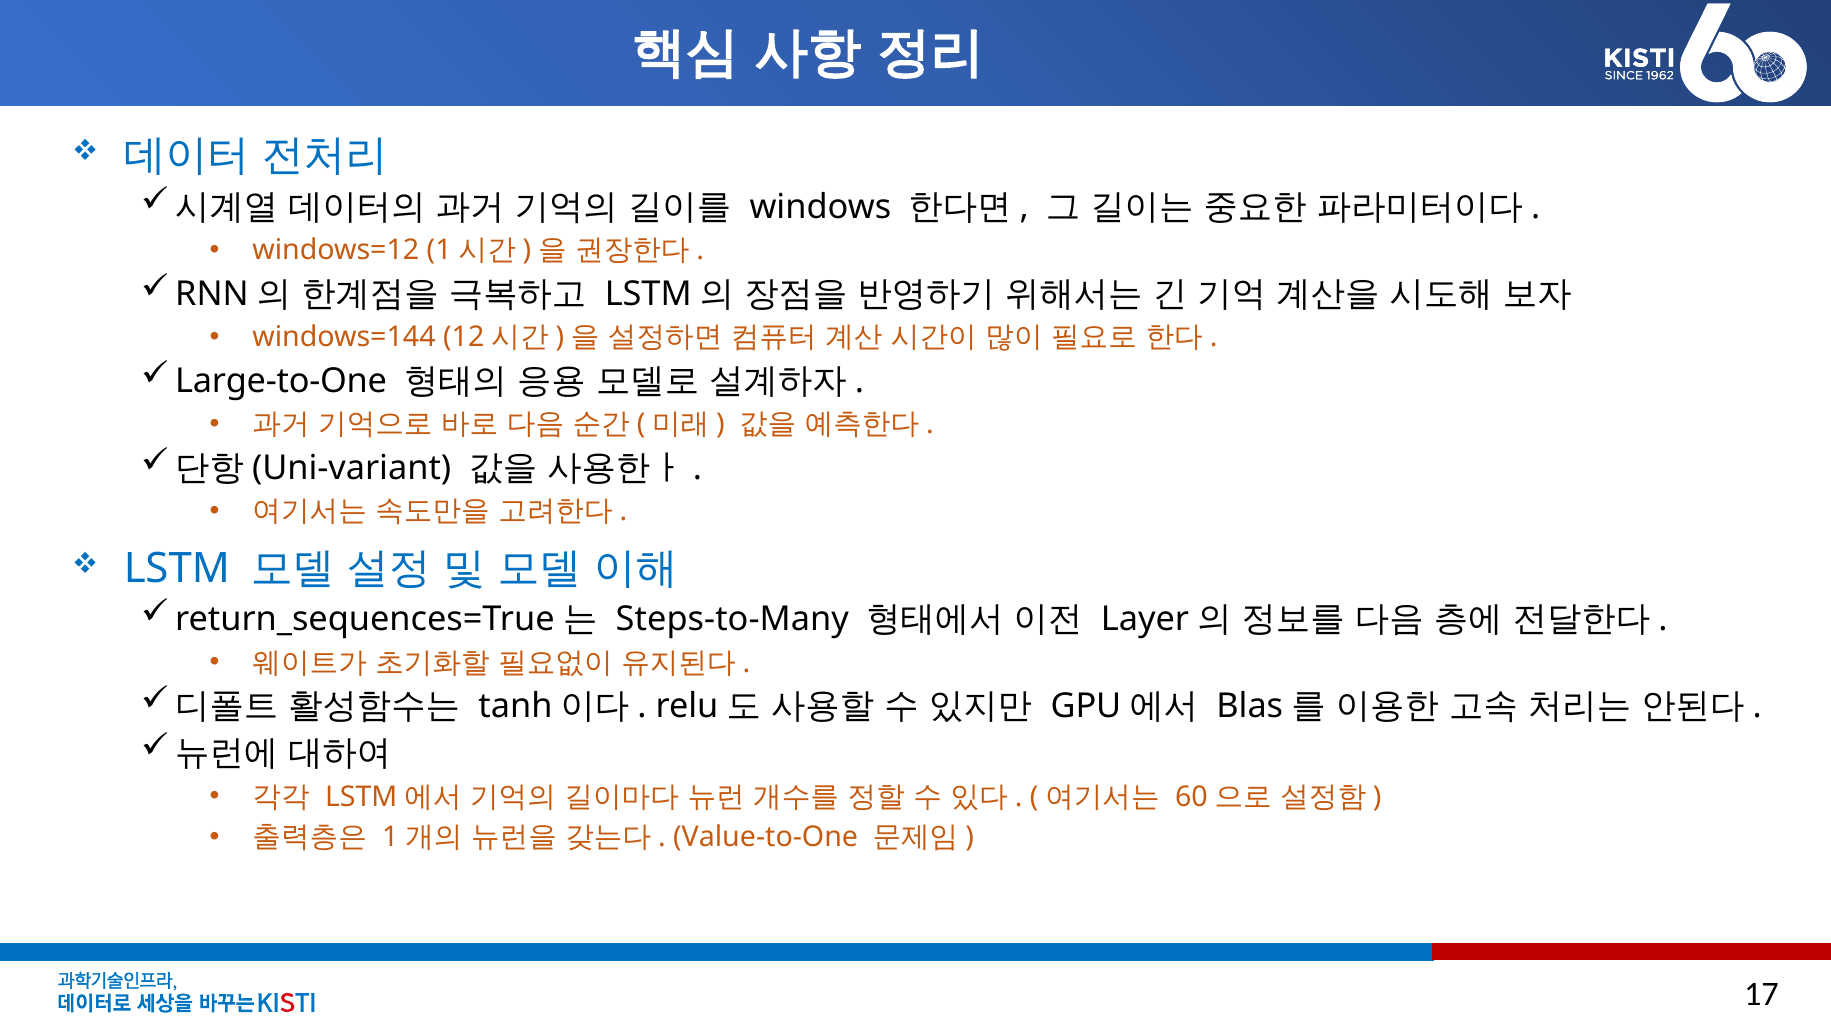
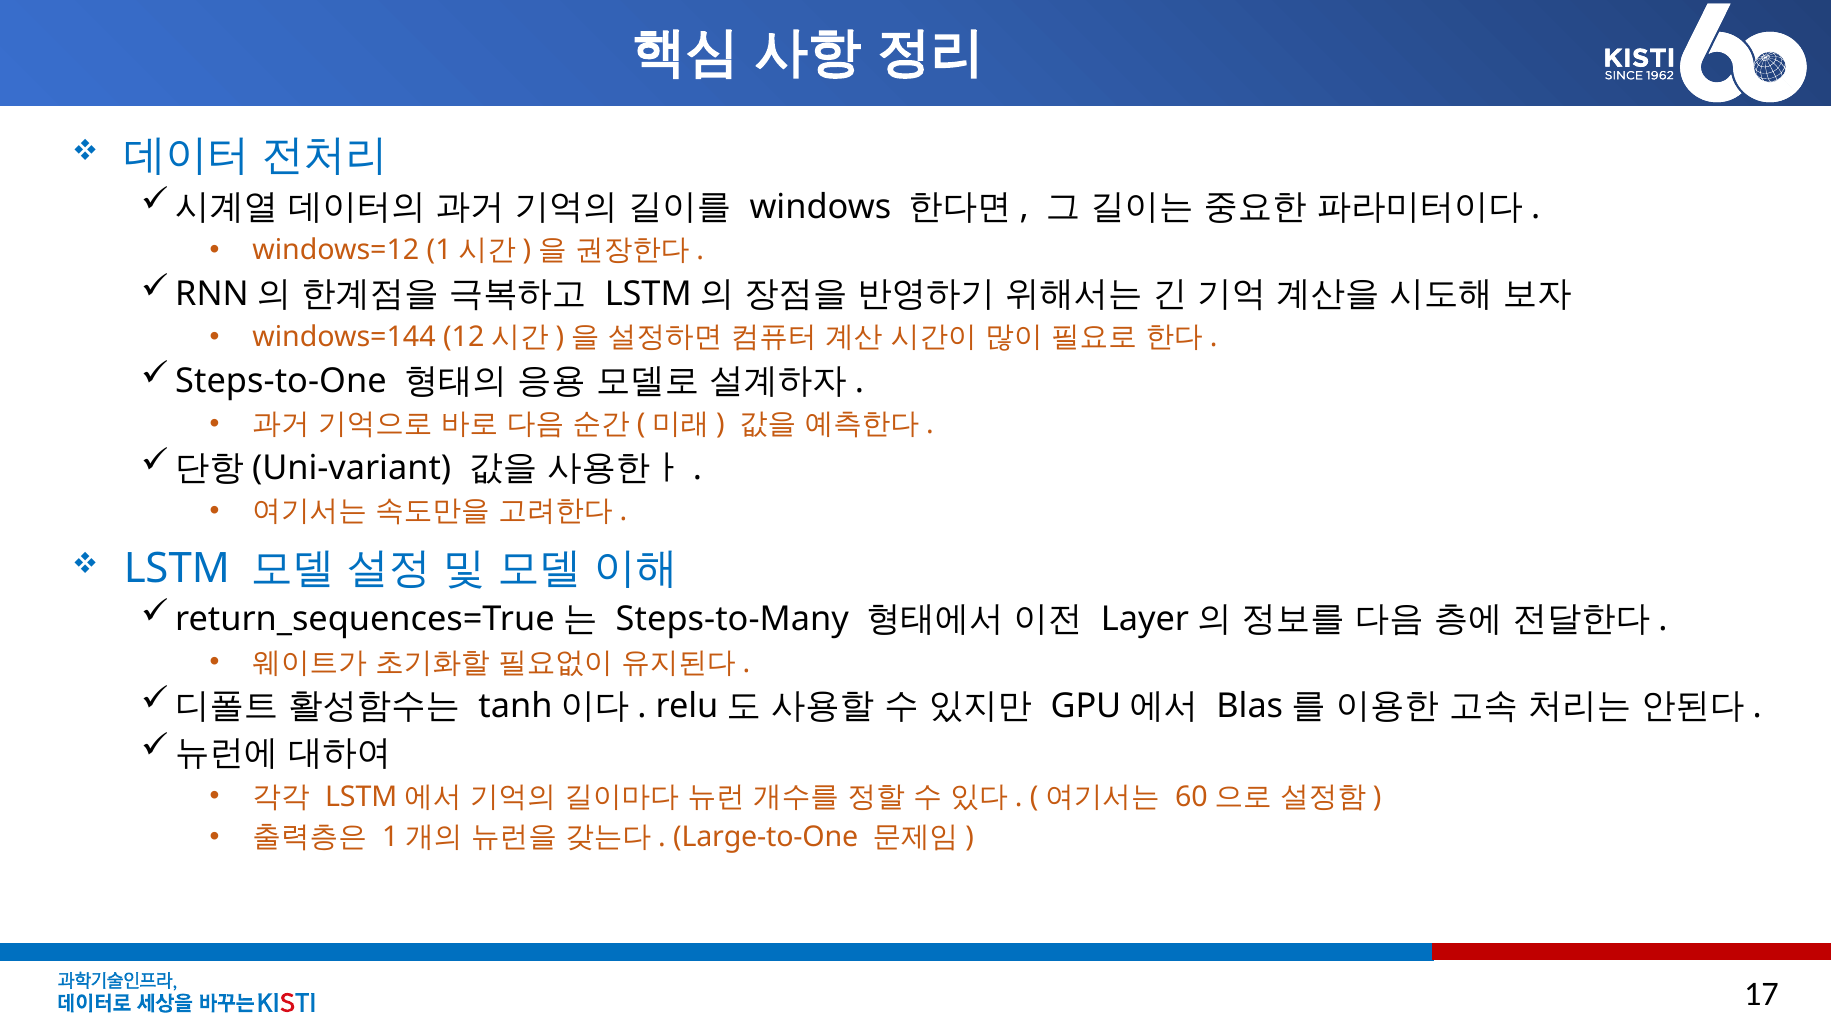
Large-to-One: Large-to-One -> Steps-to-One
Value-to-One: Value-to-One -> Large-to-One
